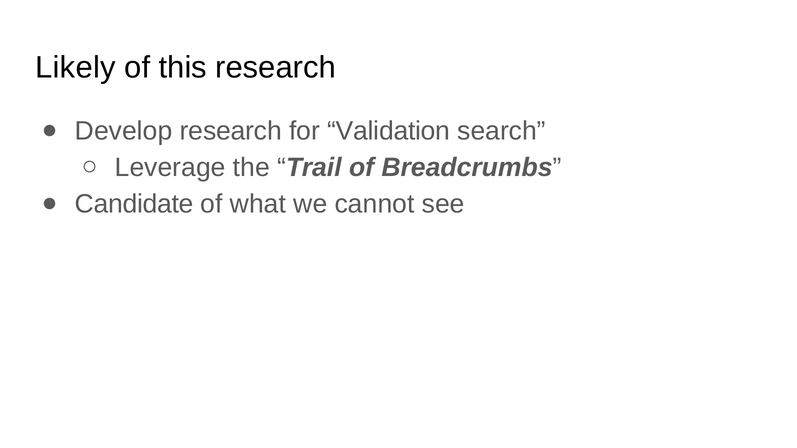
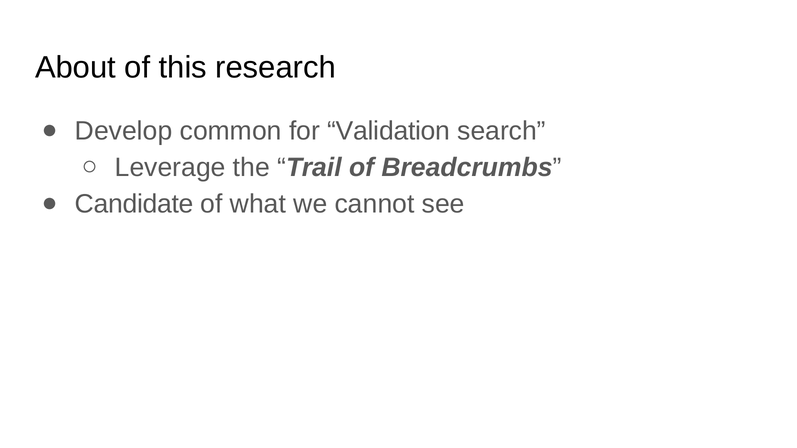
Likely: Likely -> About
Develop research: research -> common
